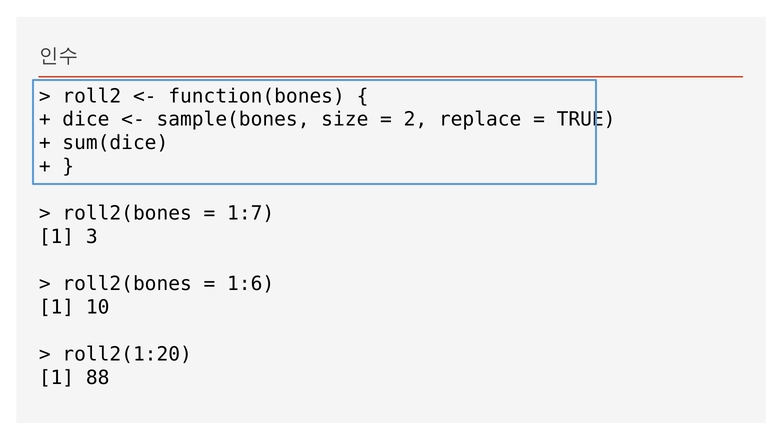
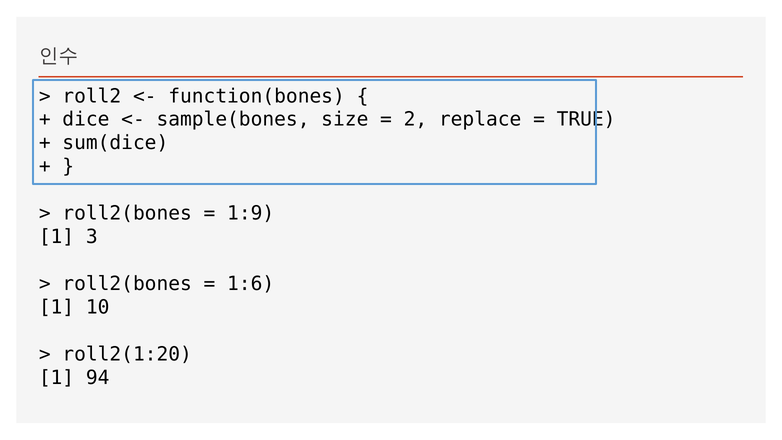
1:7: 1:7 -> 1:9
88: 88 -> 94
